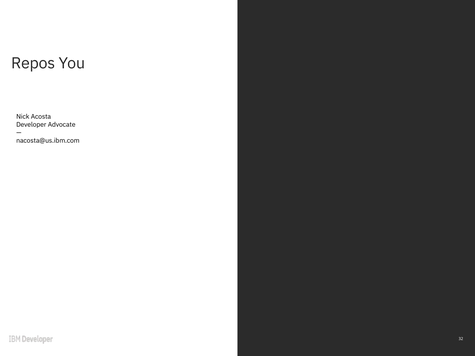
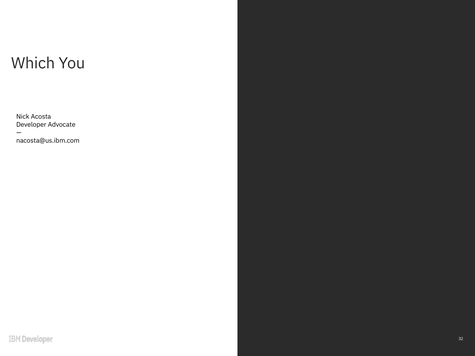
Repos: Repos -> Which
